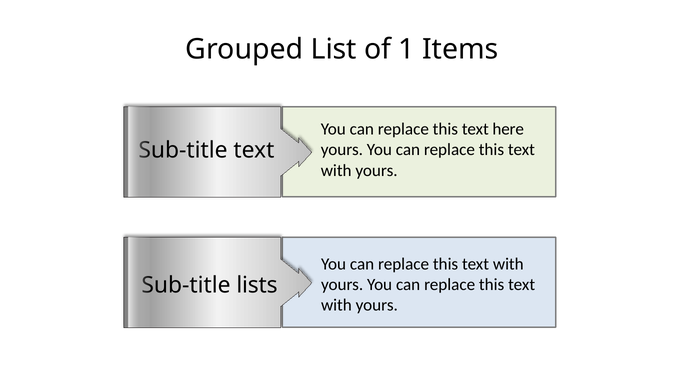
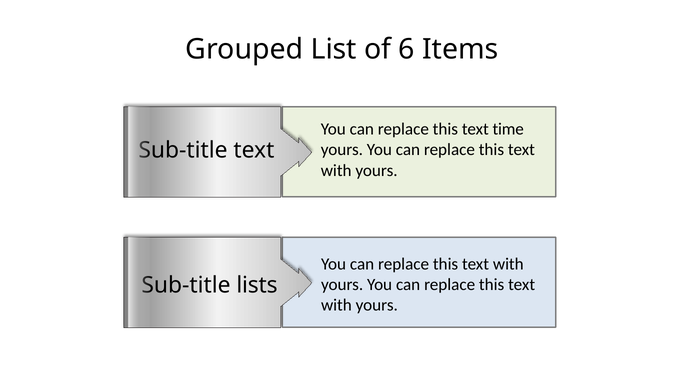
1: 1 -> 6
here: here -> time
